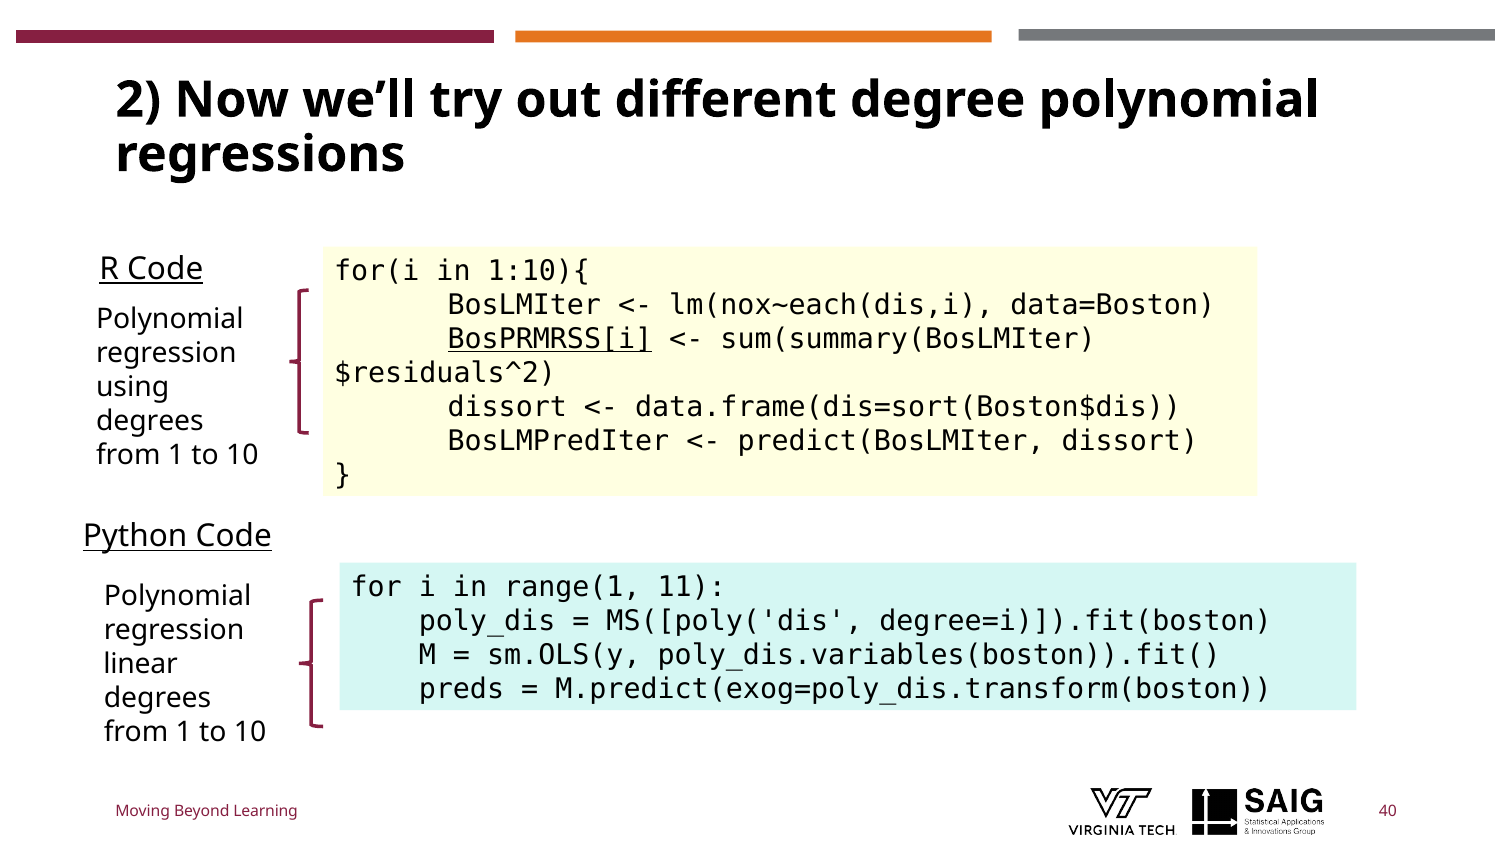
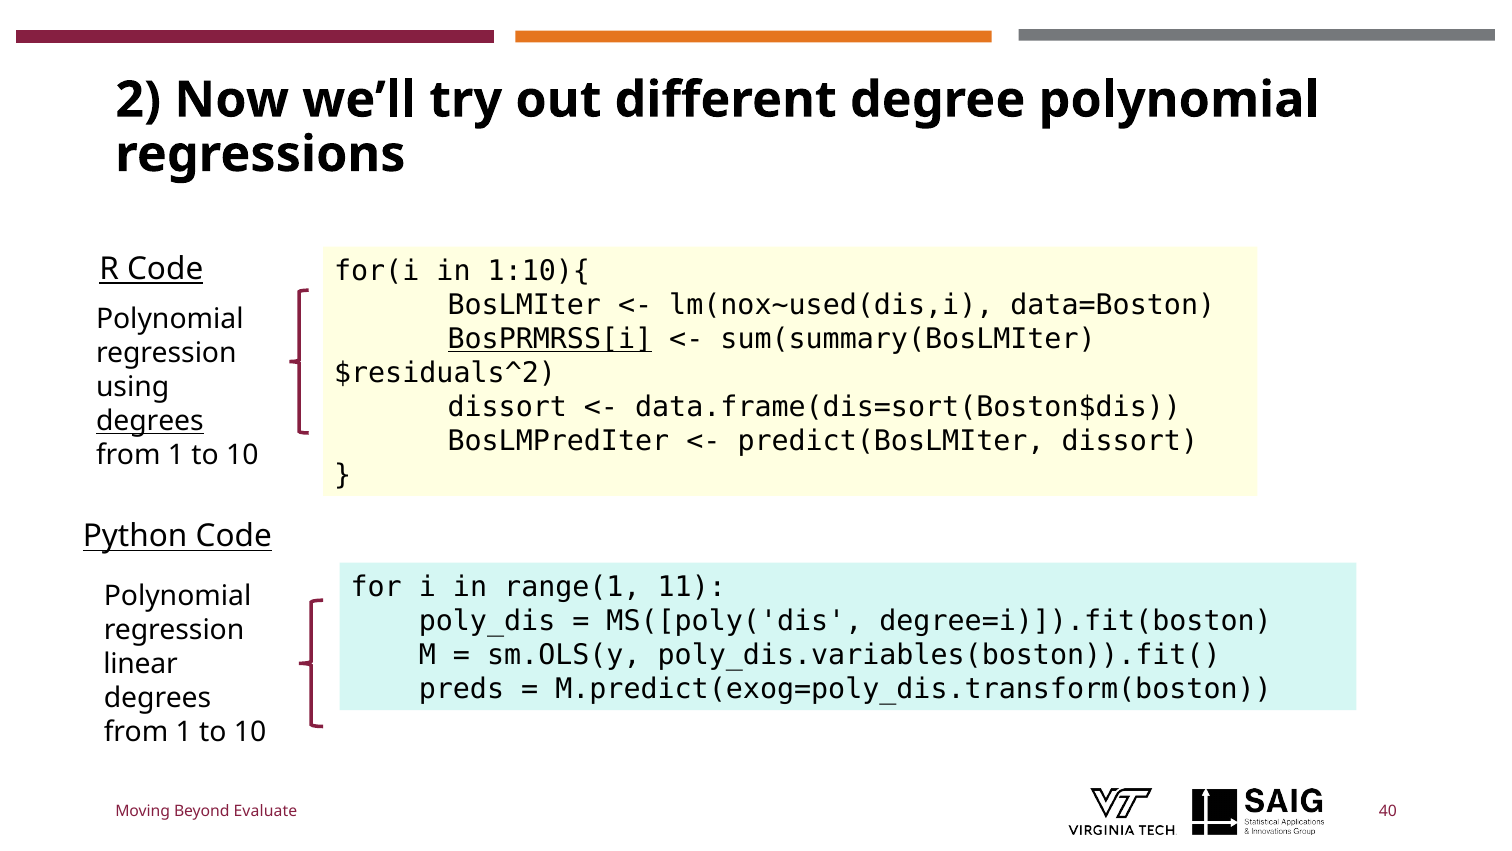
lm(nox~each(dis,i: lm(nox~each(dis,i -> lm(nox~used(dis,i
degrees at (150, 421) underline: none -> present
Learning: Learning -> Evaluate
